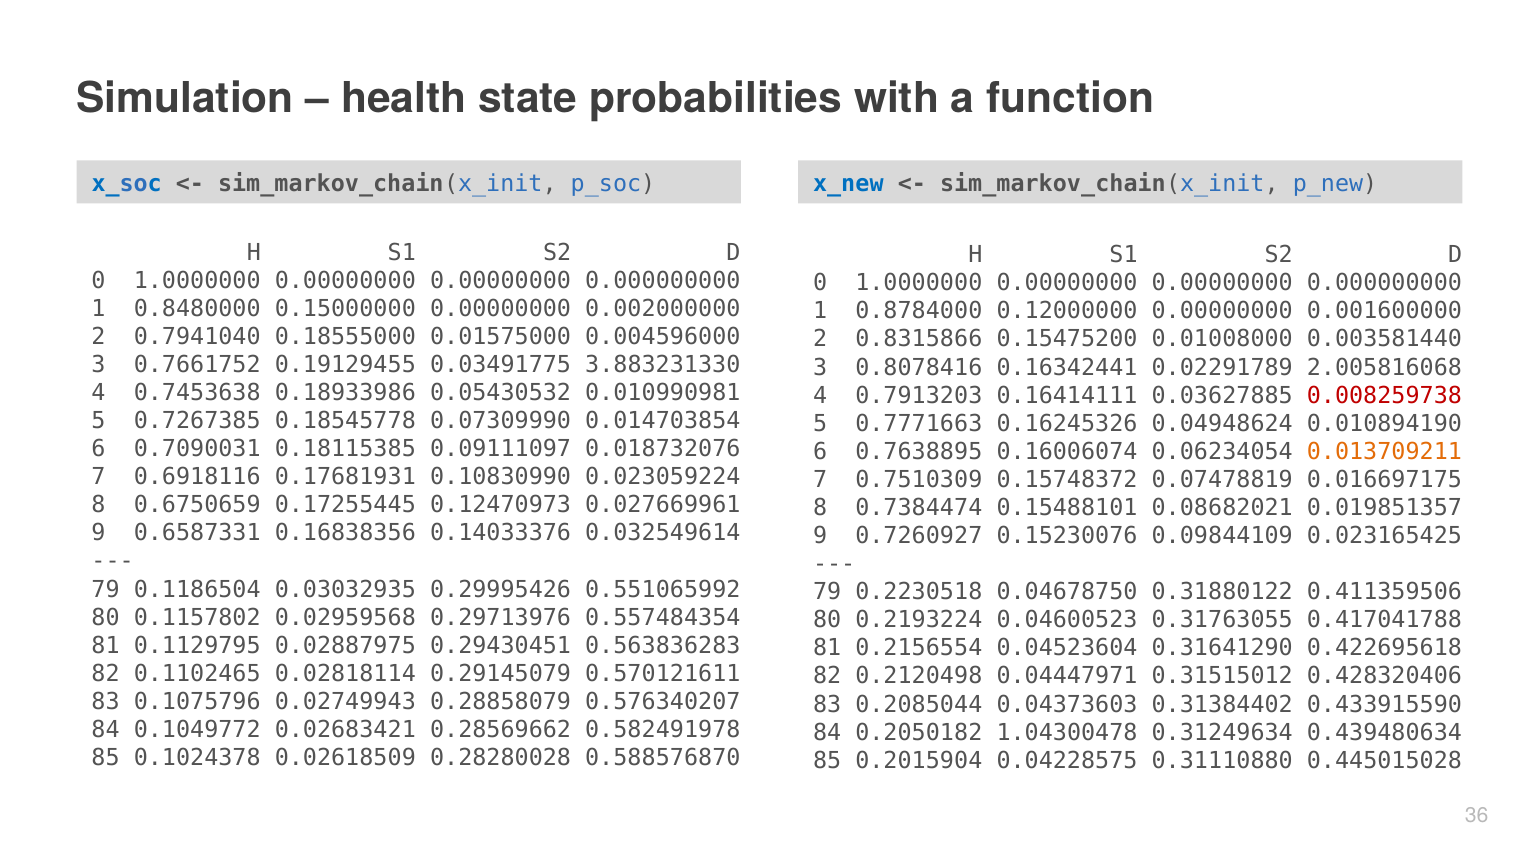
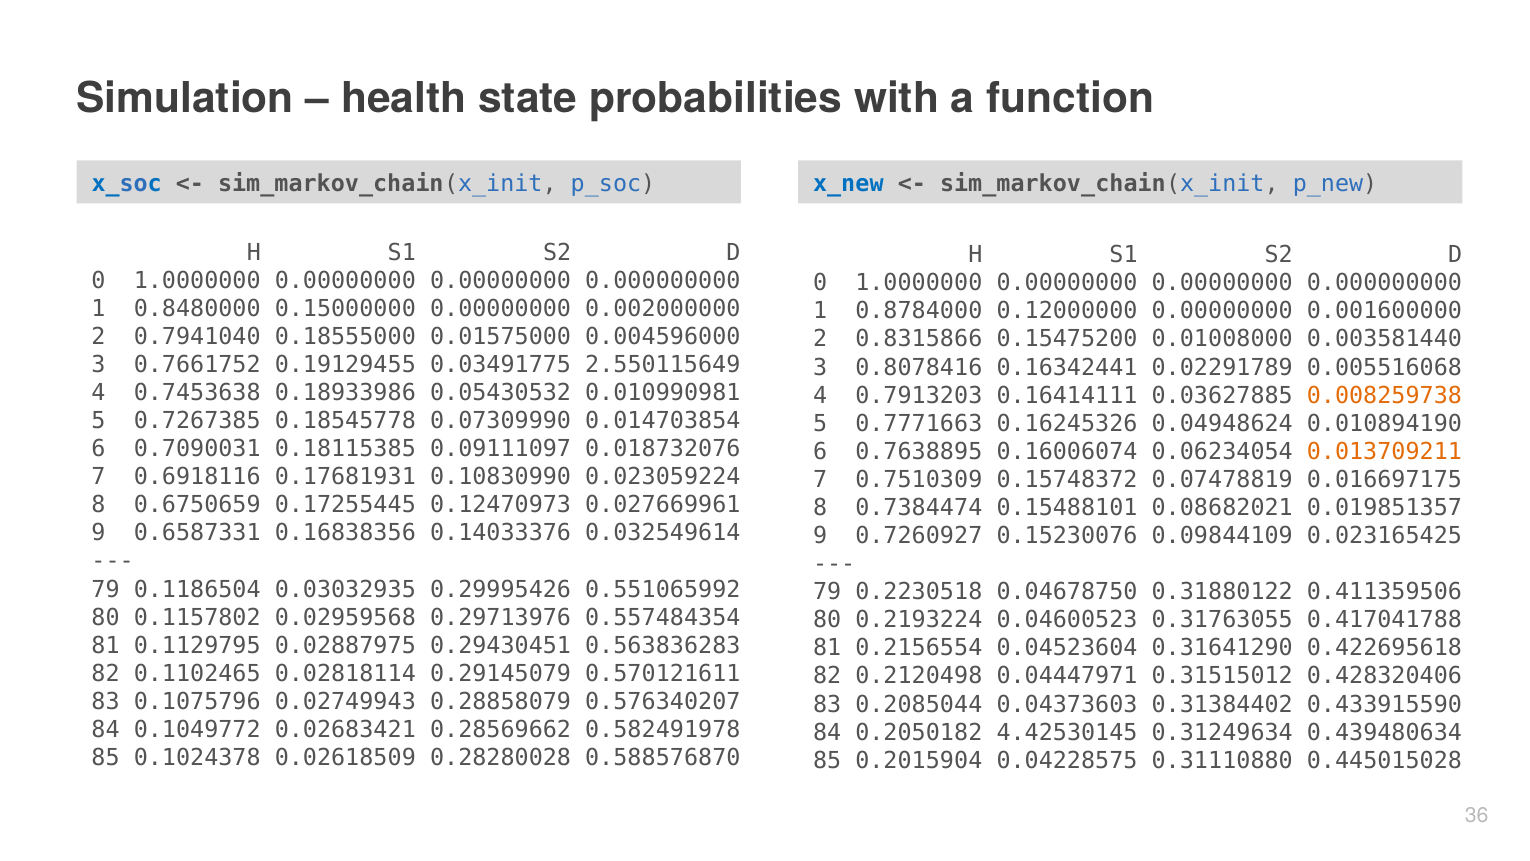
3.883231330: 3.883231330 -> 2.550115649
2.005816068: 2.005816068 -> 0.005516068
0.008259738 colour: red -> orange
1.04300478: 1.04300478 -> 4.42530145
